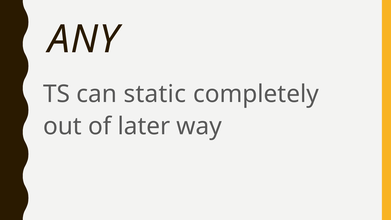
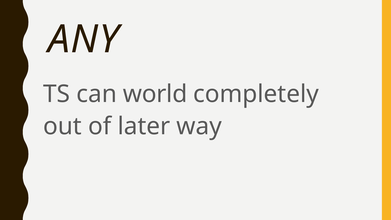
static: static -> world
